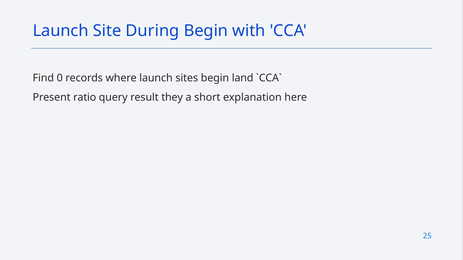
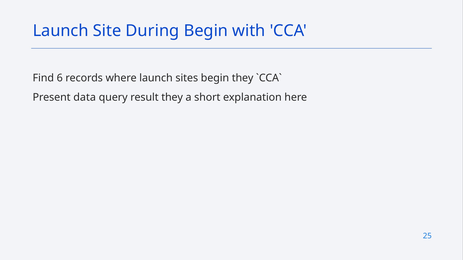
0: 0 -> 6
begin land: land -> they
ratio: ratio -> data
